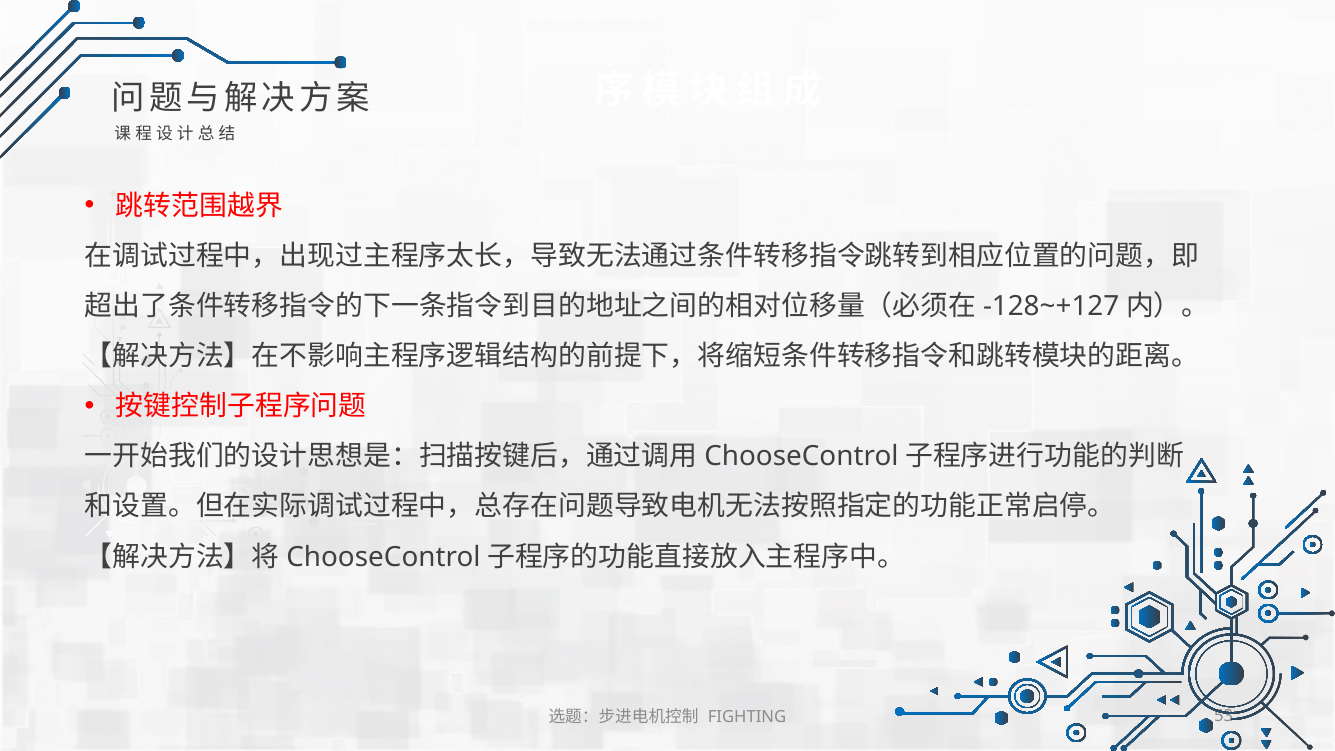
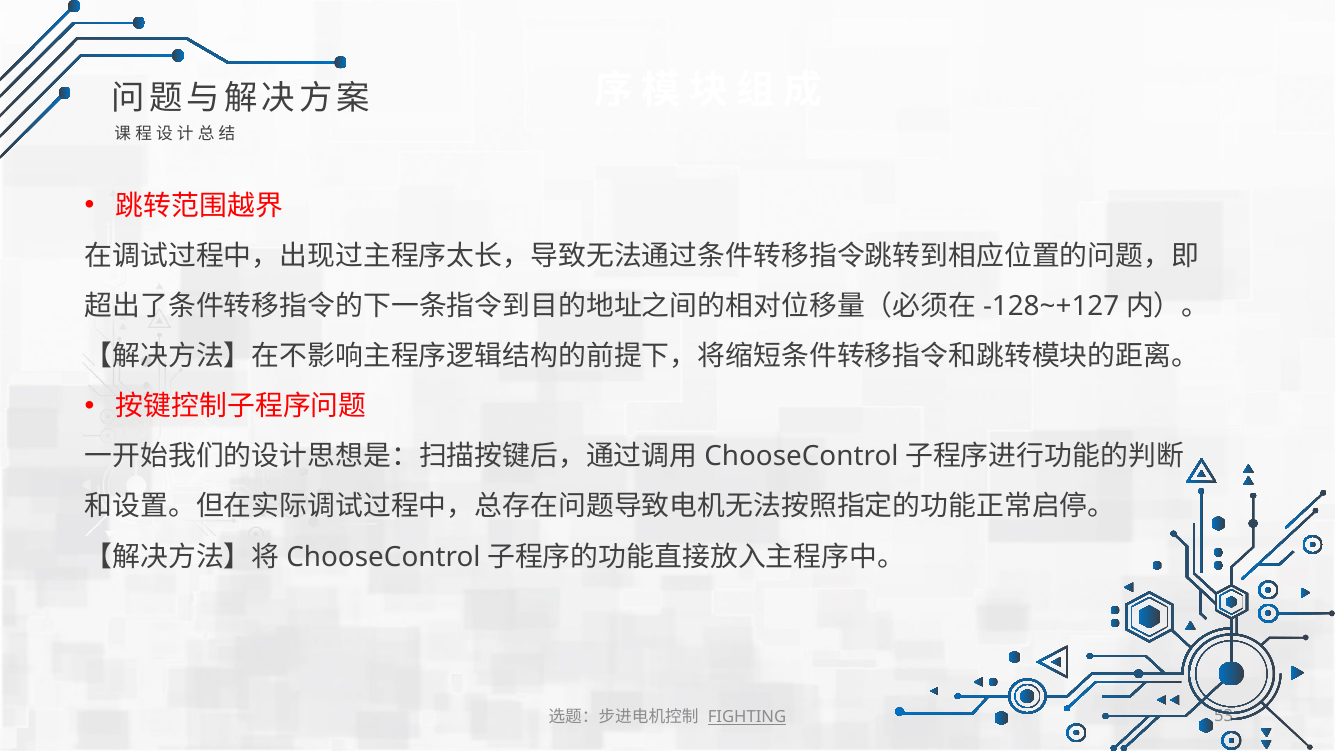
FIGHTING underline: none -> present
